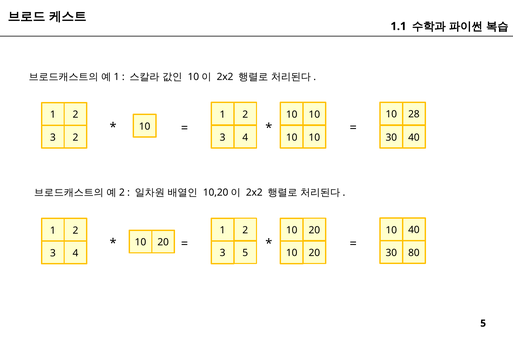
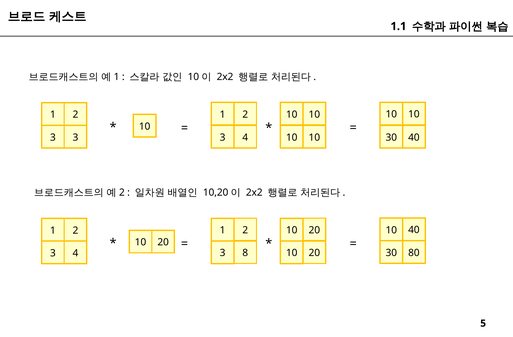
28 at (414, 114): 28 -> 10
3 2: 2 -> 3
3 5: 5 -> 8
